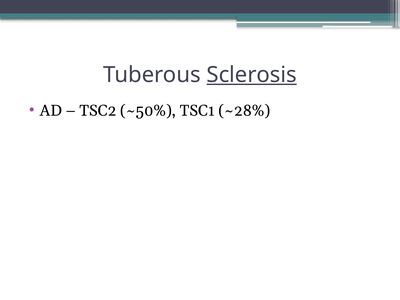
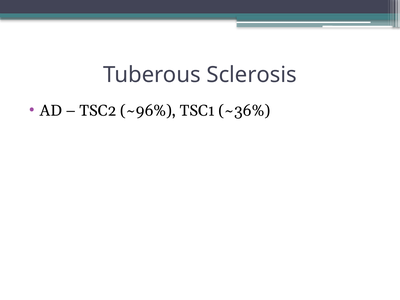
Sclerosis underline: present -> none
~50%: ~50% -> ~96%
~28%: ~28% -> ~36%
